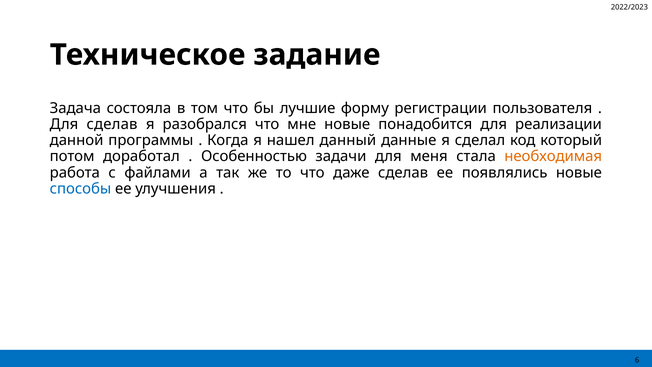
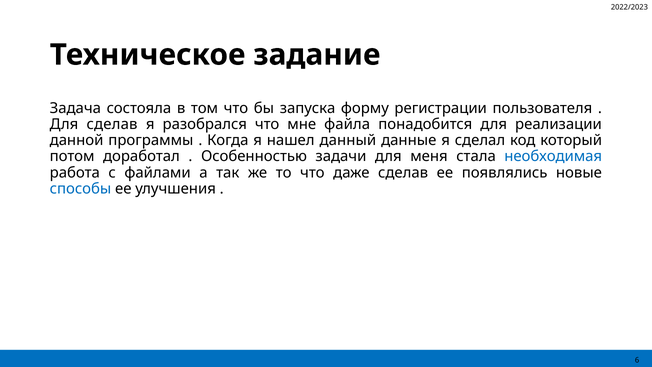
лучшие: лучшие -> запуска
мне новые: новые -> файла
необходимая colour: orange -> blue
